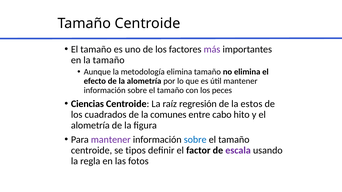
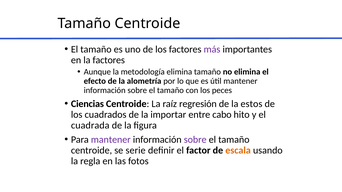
la tamaño: tamaño -> factores
comunes: comunes -> importar
alometría at (90, 125): alometría -> cuadrada
sobre at (195, 140) colour: blue -> purple
tipos: tipos -> serie
escala colour: purple -> orange
